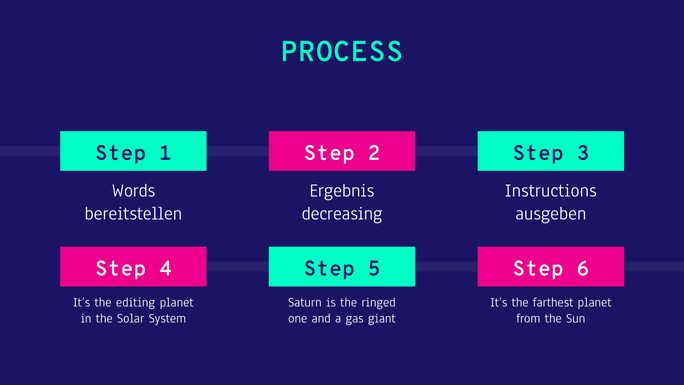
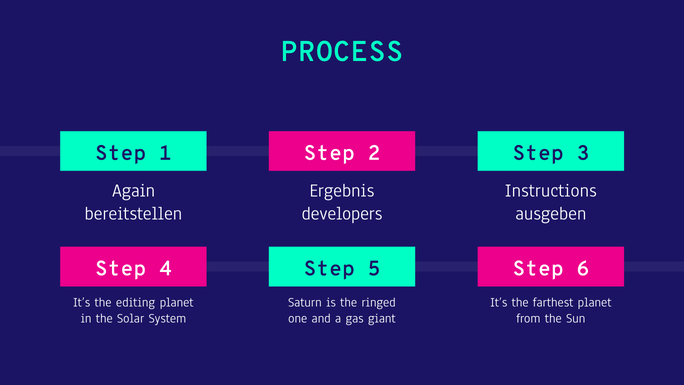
Words: Words -> Again
decreasing: decreasing -> developers
